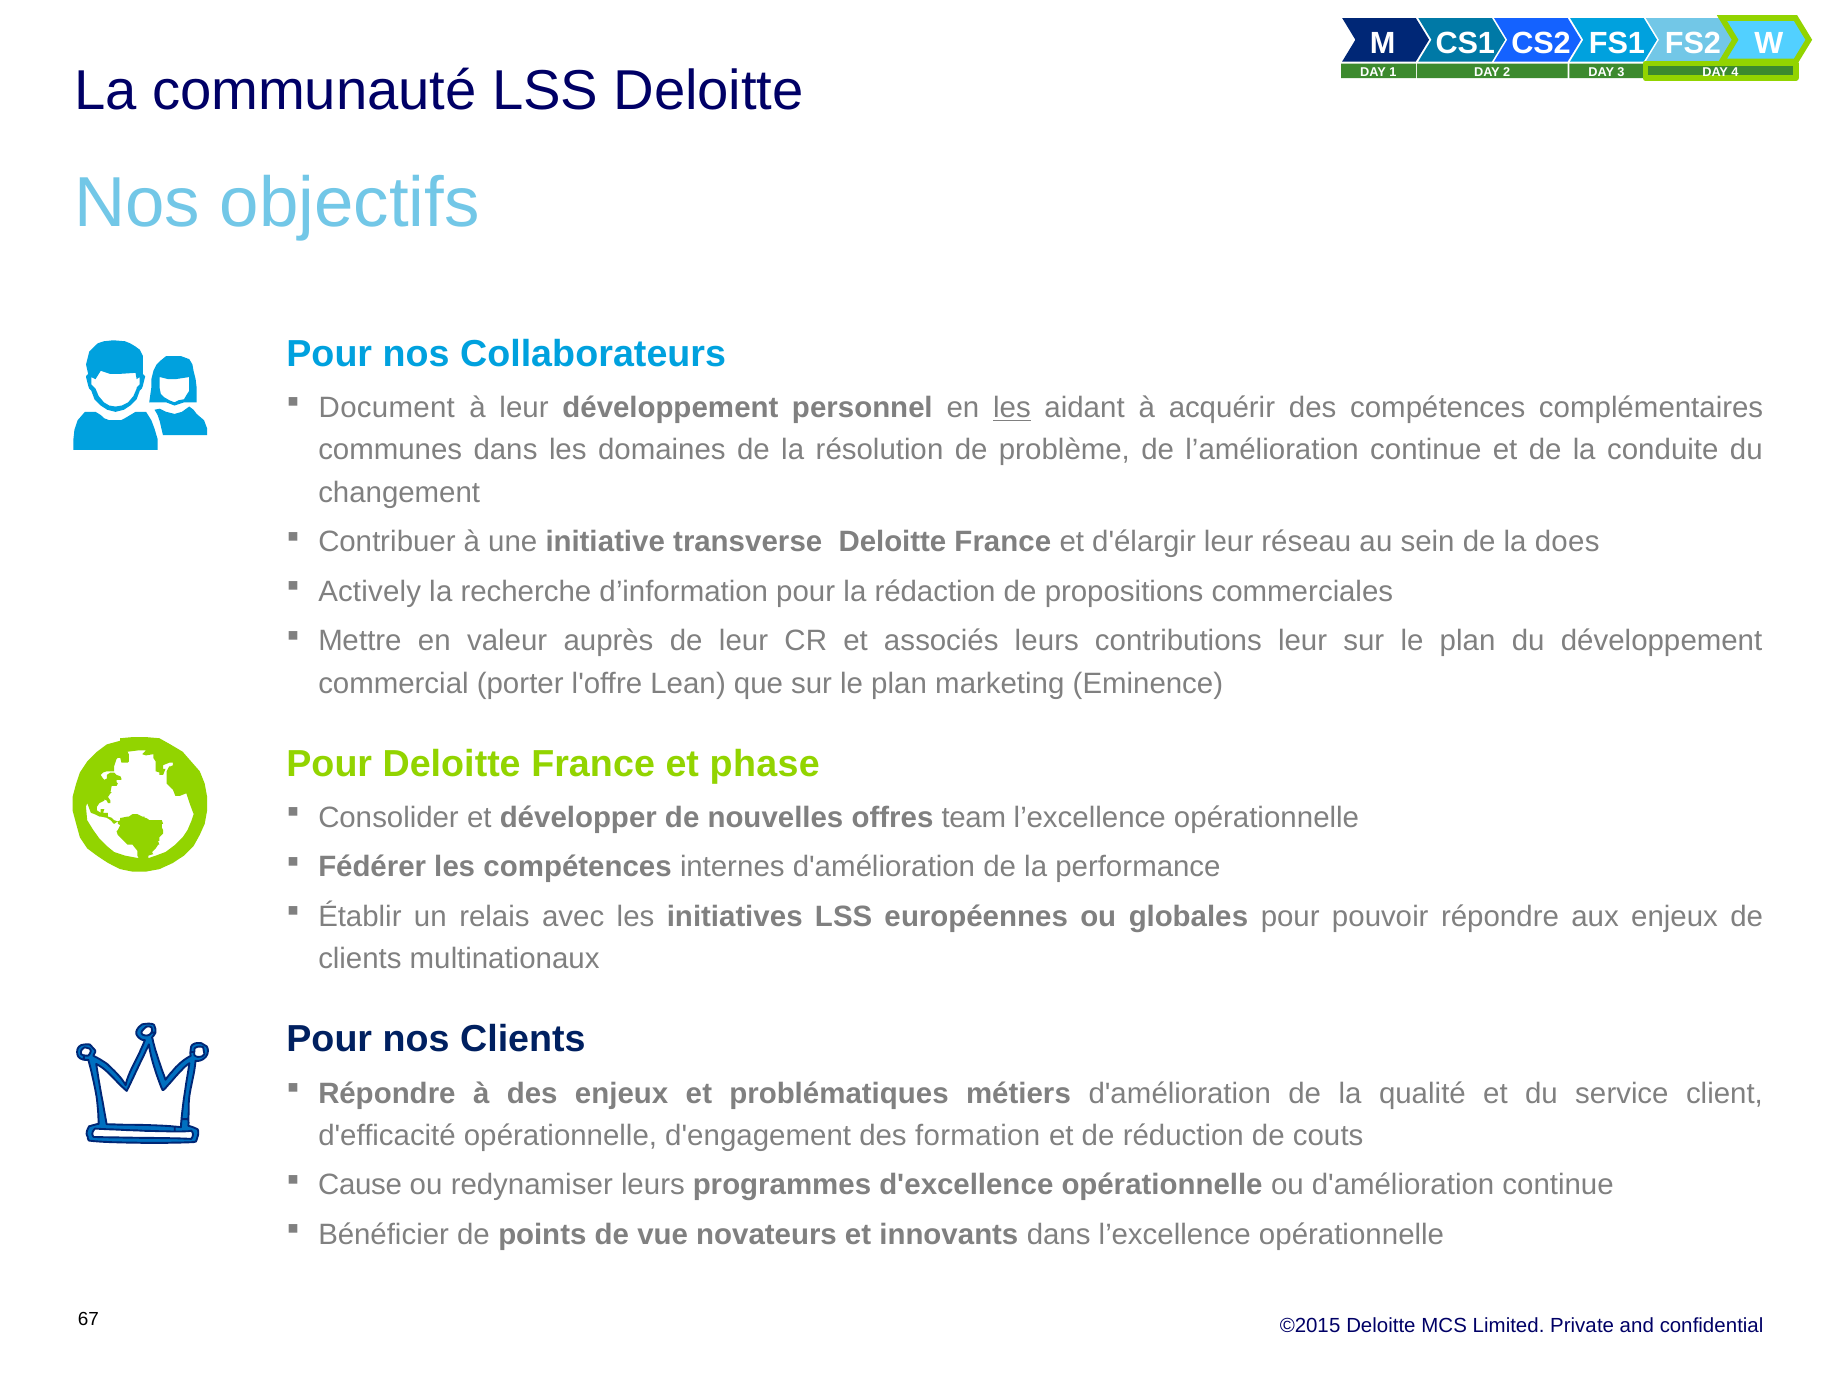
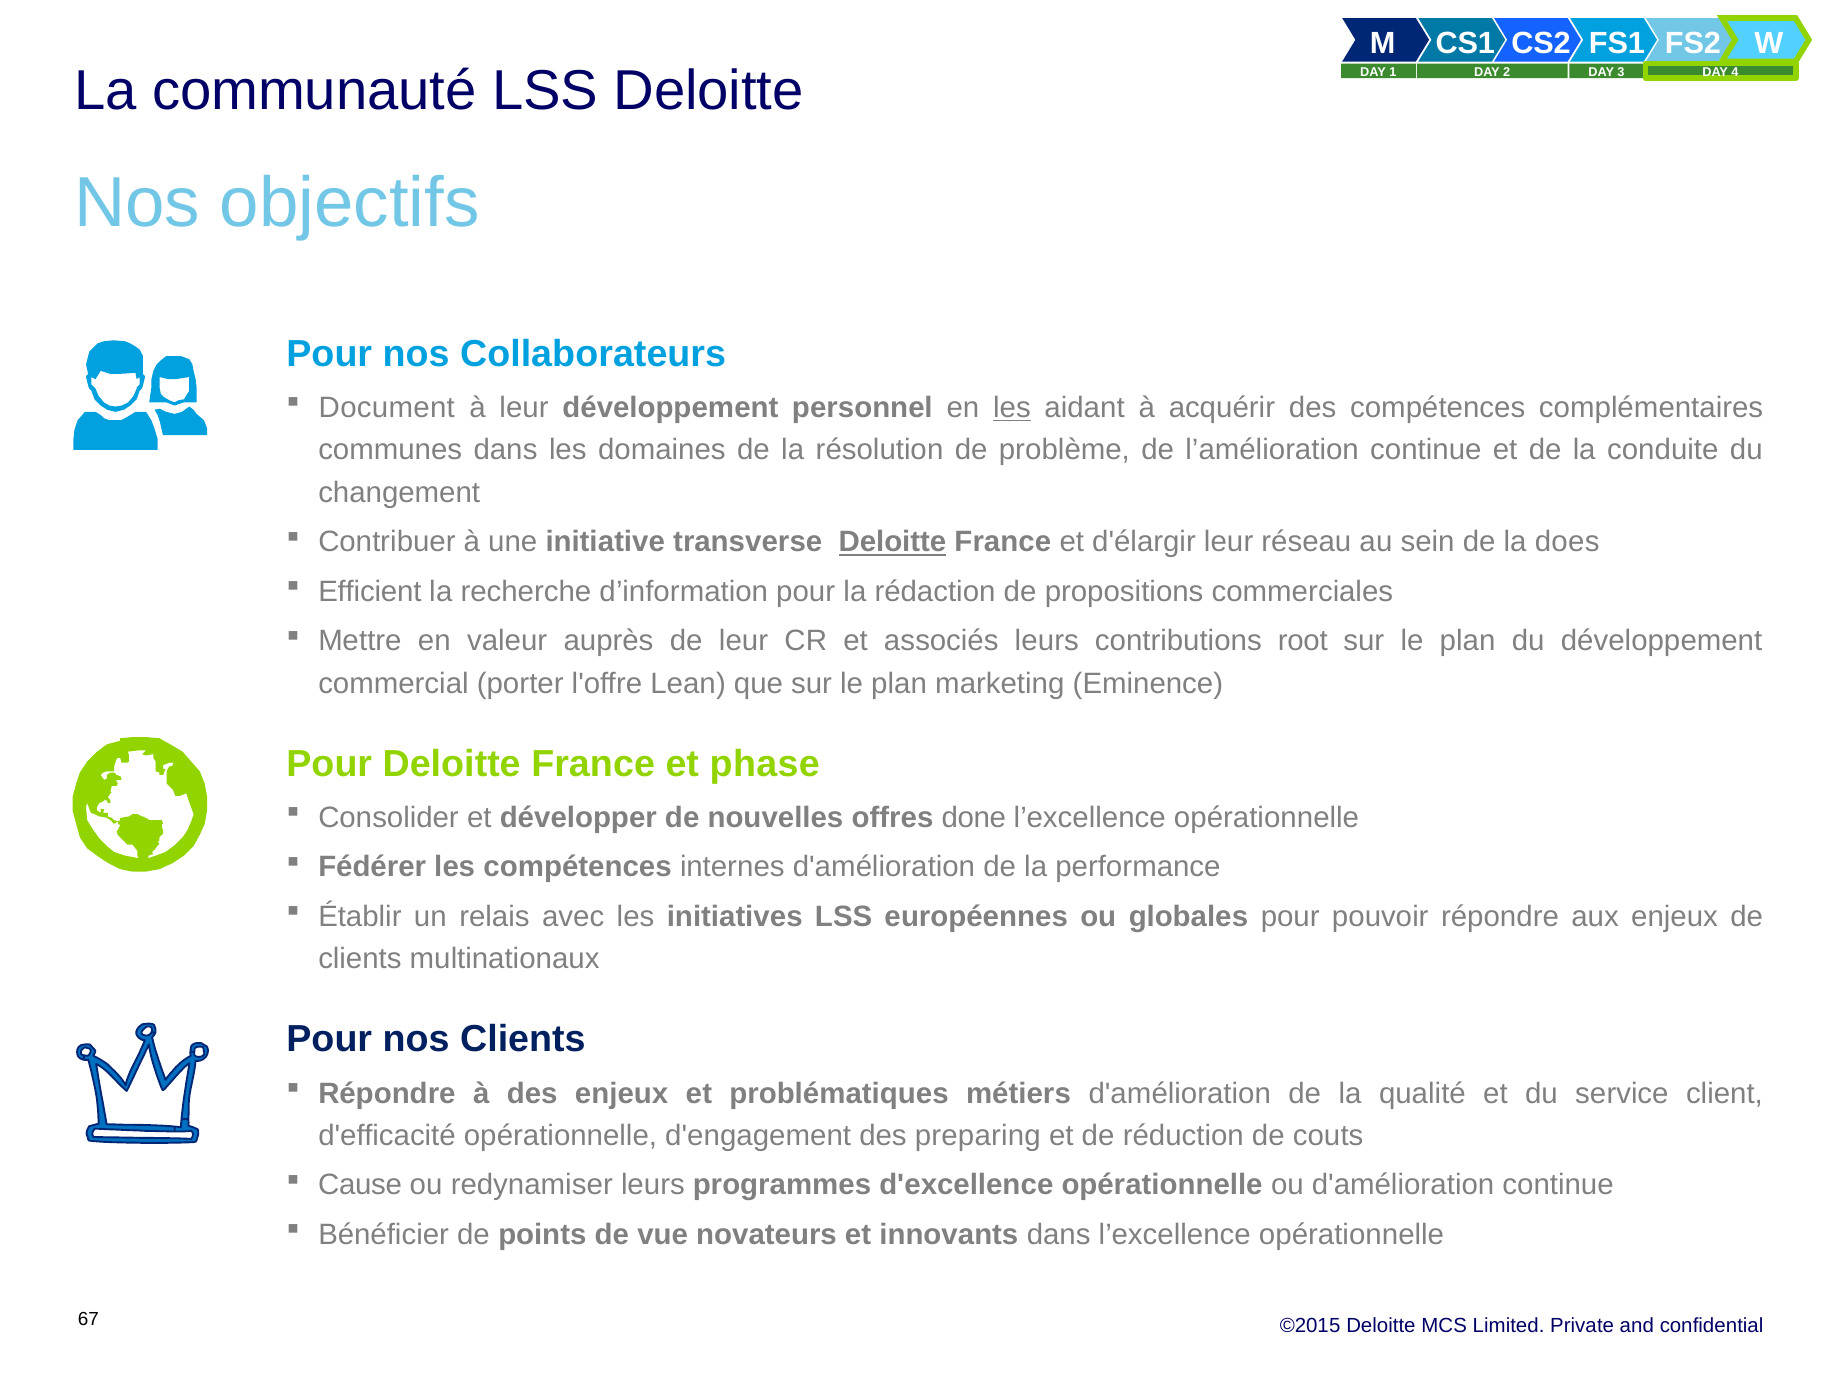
Deloitte at (892, 542) underline: none -> present
Actively: Actively -> Efficient
contributions leur: leur -> root
team: team -> done
formation: formation -> preparing
